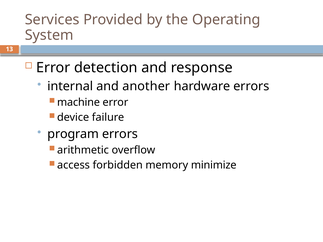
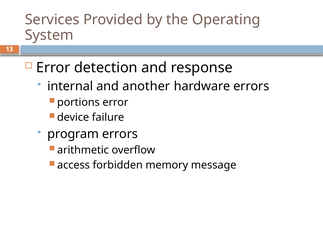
machine: machine -> portions
minimize: minimize -> message
